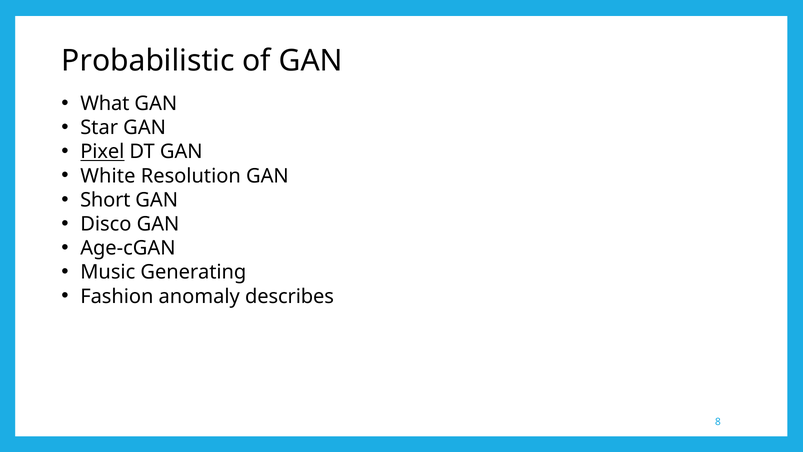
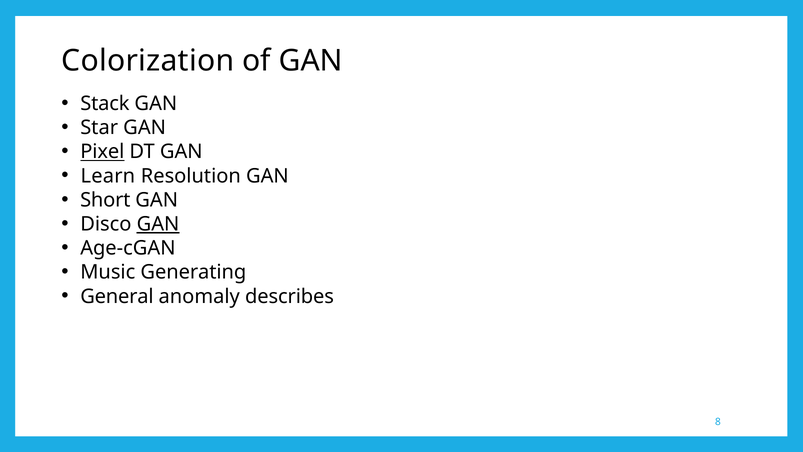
Probabilistic: Probabilistic -> Colorization
What: What -> Stack
White: White -> Learn
GAN at (158, 224) underline: none -> present
Fashion: Fashion -> General
